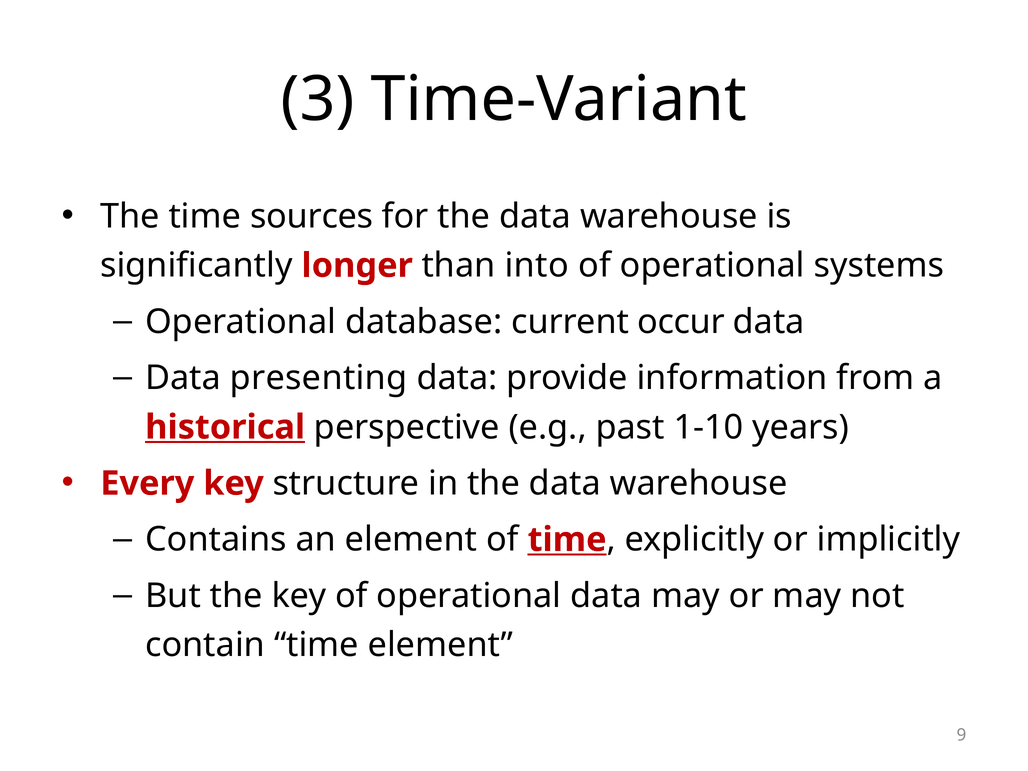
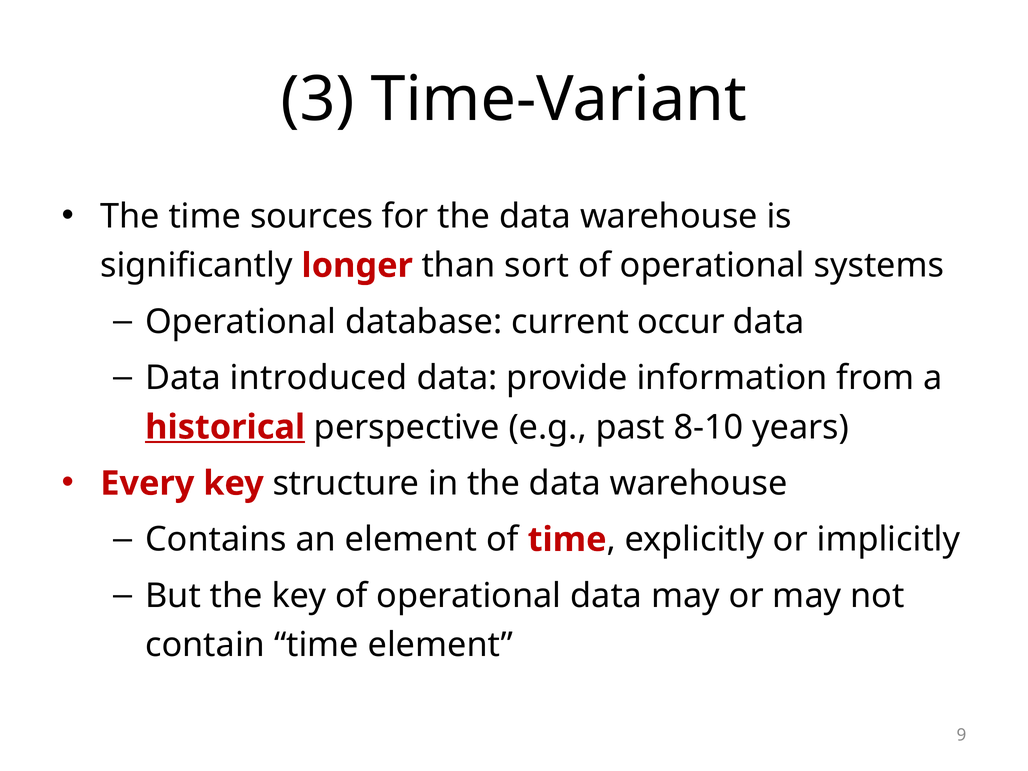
into: into -> sort
presenting: presenting -> introduced
1-10: 1-10 -> 8-10
time at (567, 540) underline: present -> none
